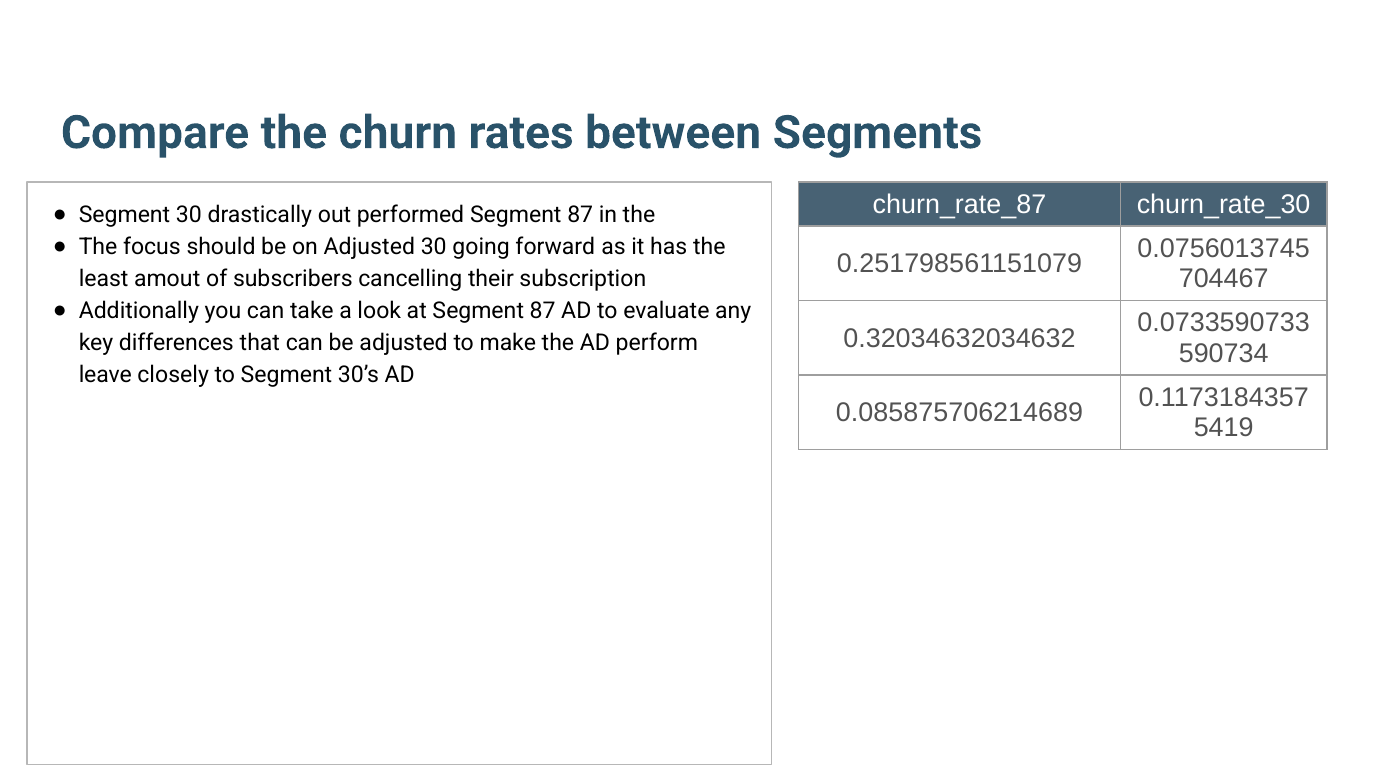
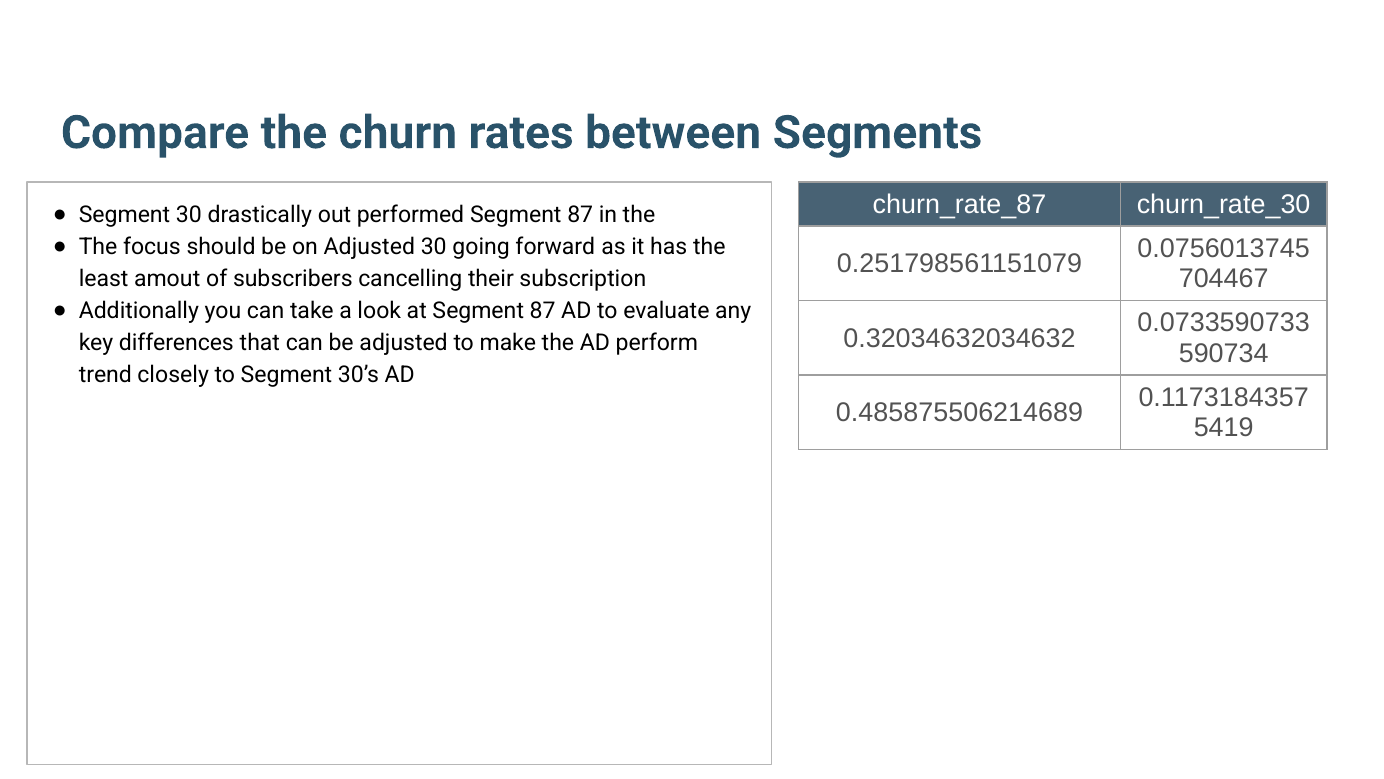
leave: leave -> trend
0.085875706214689: 0.085875706214689 -> 0.485875506214689
